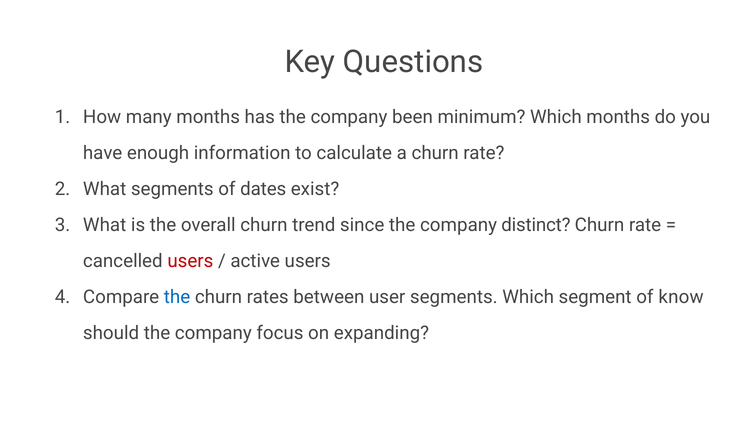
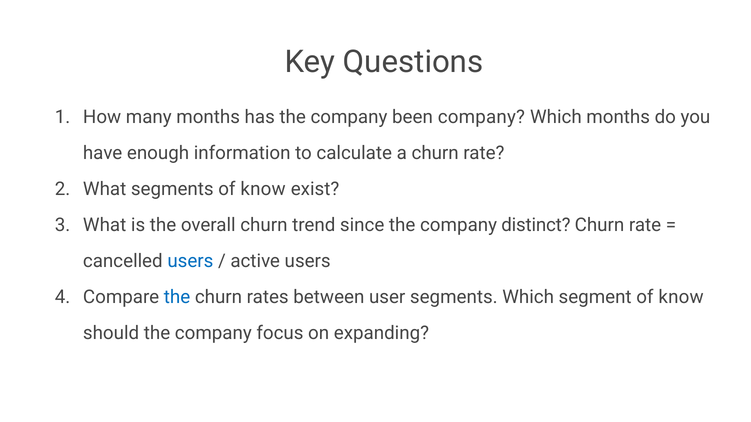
been minimum: minimum -> company
segments of dates: dates -> know
users at (190, 261) colour: red -> blue
